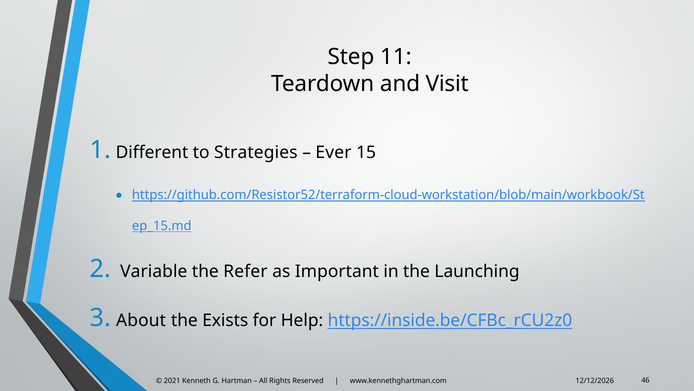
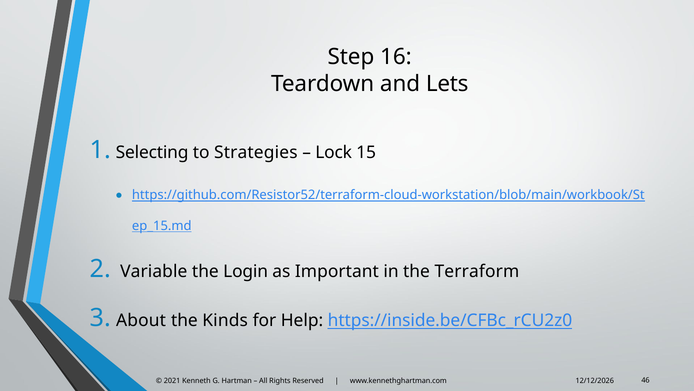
11: 11 -> 16
Visit: Visit -> Lets
Different: Different -> Selecting
Ever: Ever -> Lock
Refer: Refer -> Login
Launching: Launching -> Terraform
Exists: Exists -> Kinds
